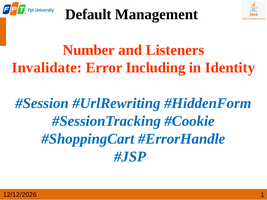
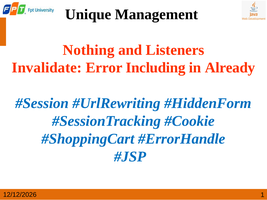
Default: Default -> Unique
Number: Number -> Nothing
Identity: Identity -> Already
